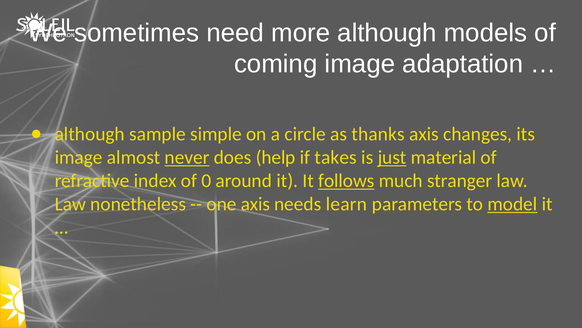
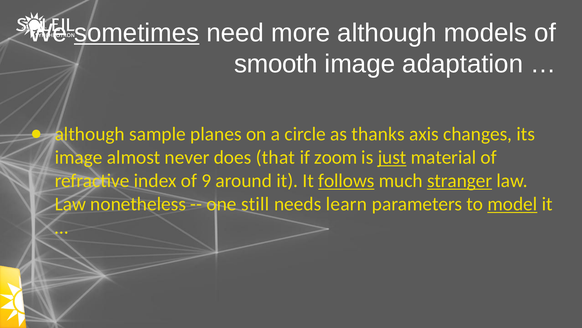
sometimes underline: none -> present
coming: coming -> smooth
simple: simple -> planes
never underline: present -> none
help: help -> that
takes: takes -> zoom
0: 0 -> 9
stranger underline: none -> present
one axis: axis -> still
